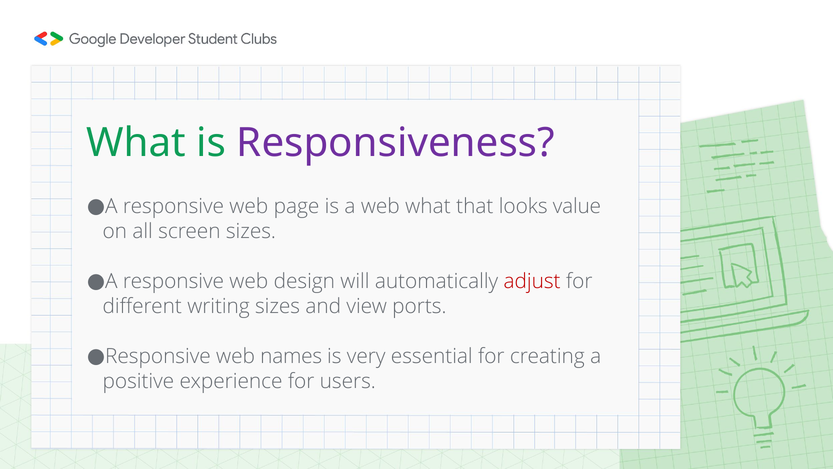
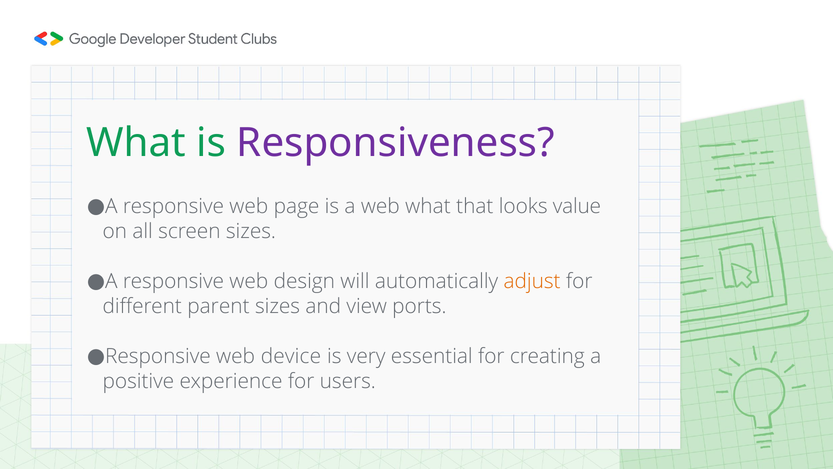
adjust colour: red -> orange
writing: writing -> parent
names: names -> device
